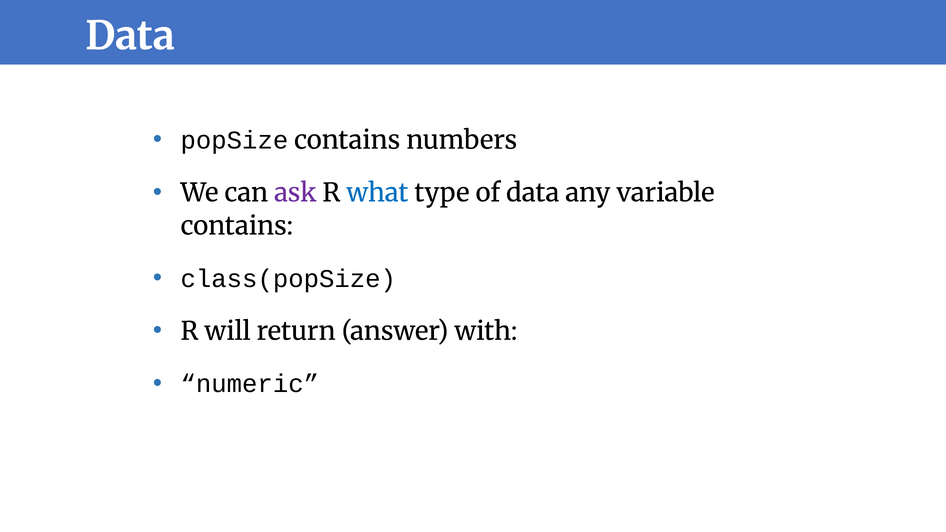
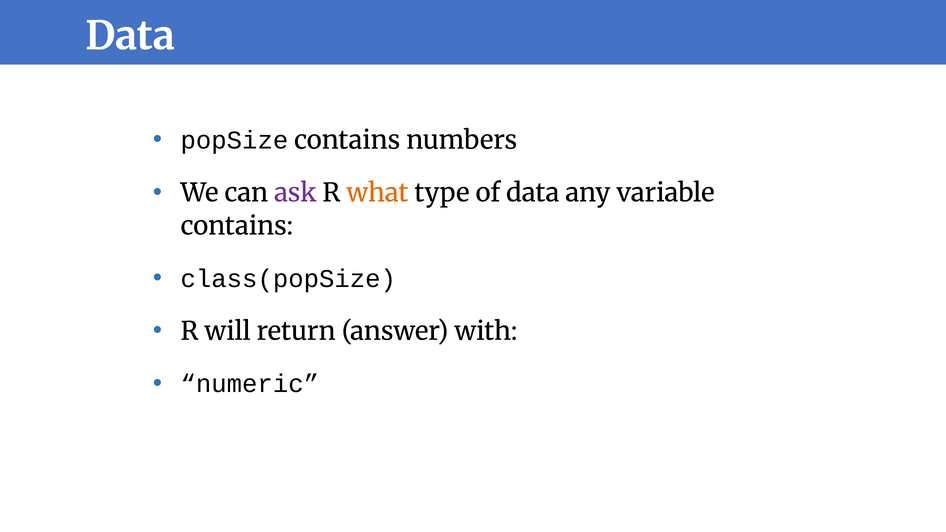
what colour: blue -> orange
